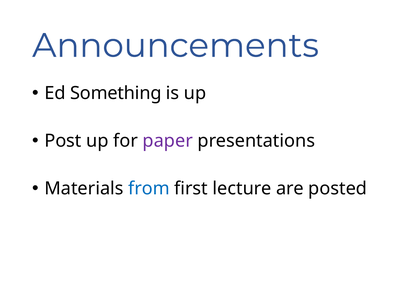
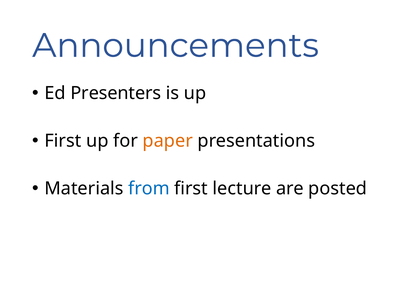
Something: Something -> Presenters
Post at (63, 141): Post -> First
paper colour: purple -> orange
